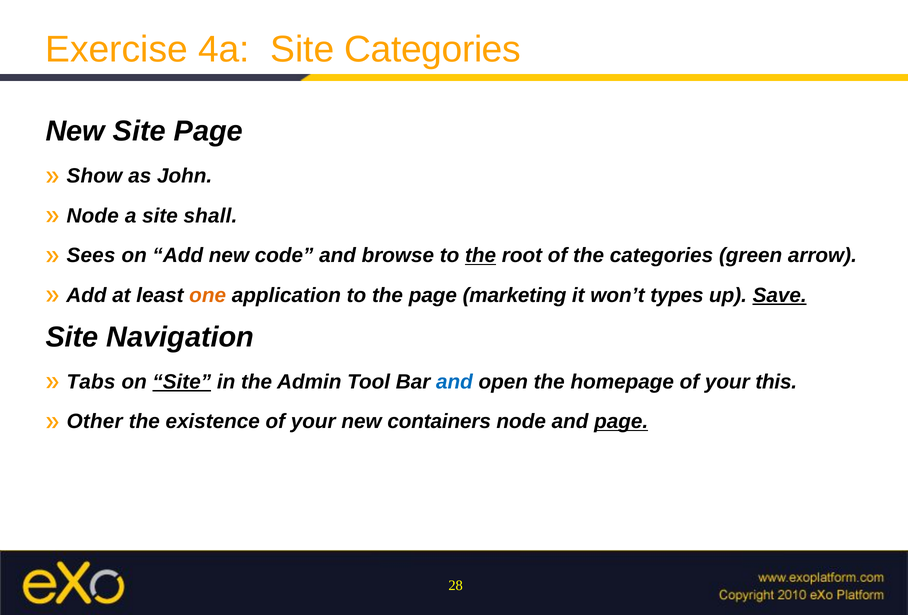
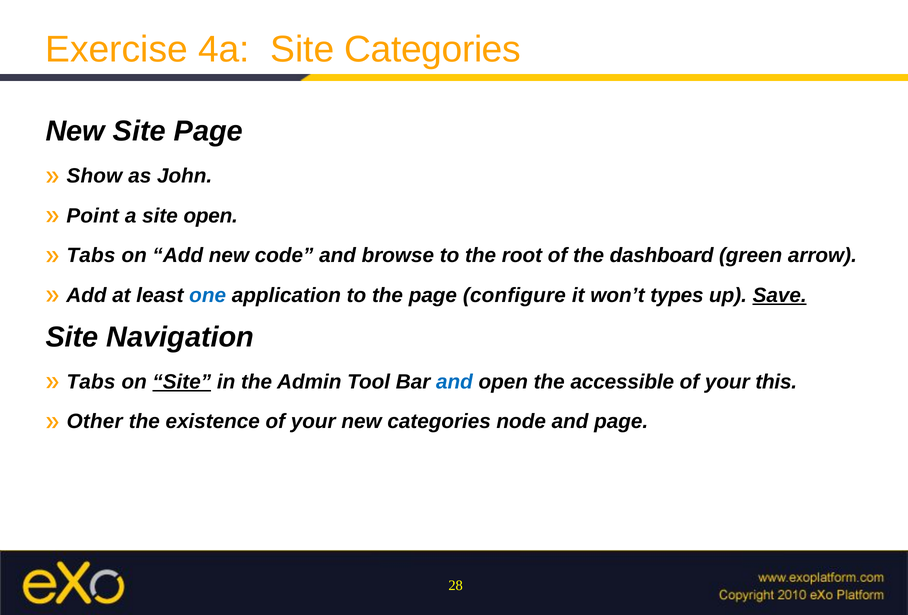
Node at (93, 216): Node -> Point
site shall: shall -> open
Sees at (91, 256): Sees -> Tabs
the at (481, 256) underline: present -> none
the categories: categories -> dashboard
one colour: orange -> blue
marketing: marketing -> configure
homepage: homepage -> accessible
new containers: containers -> categories
page at (621, 422) underline: present -> none
